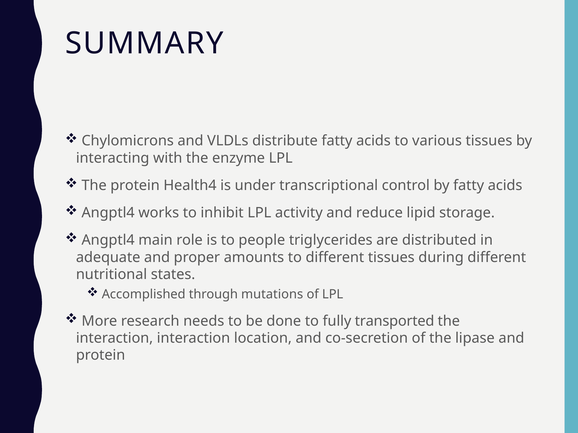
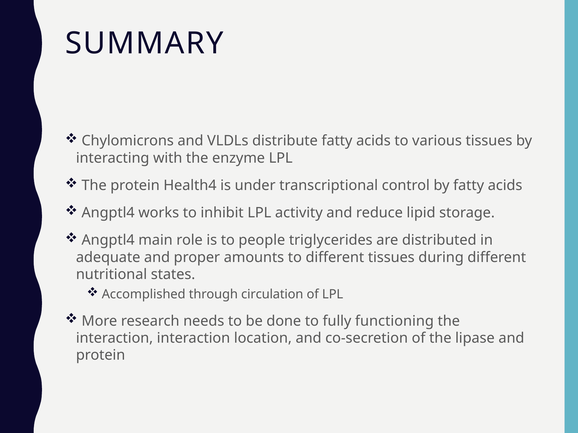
mutations: mutations -> circulation
transported: transported -> functioning
